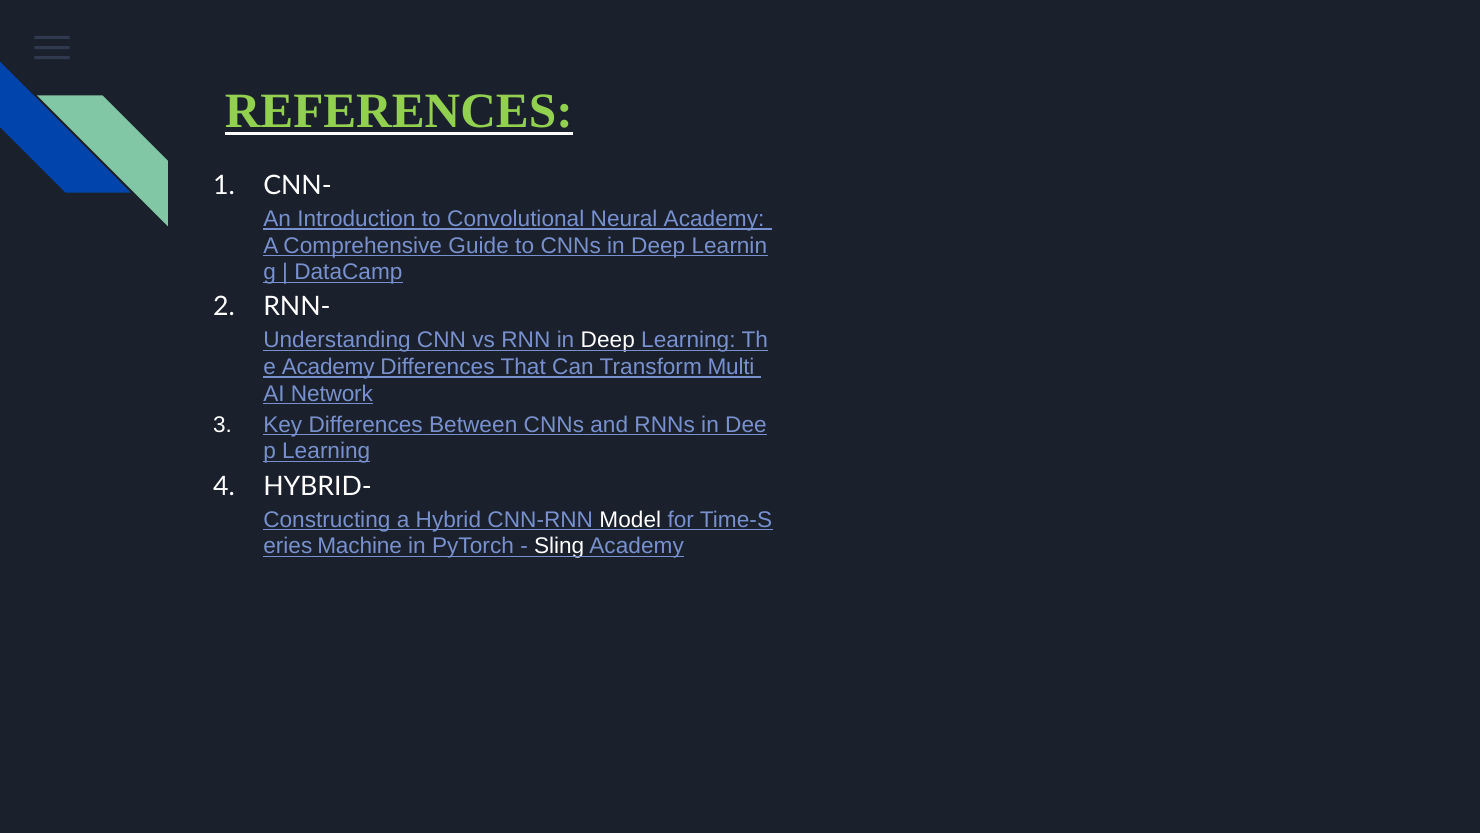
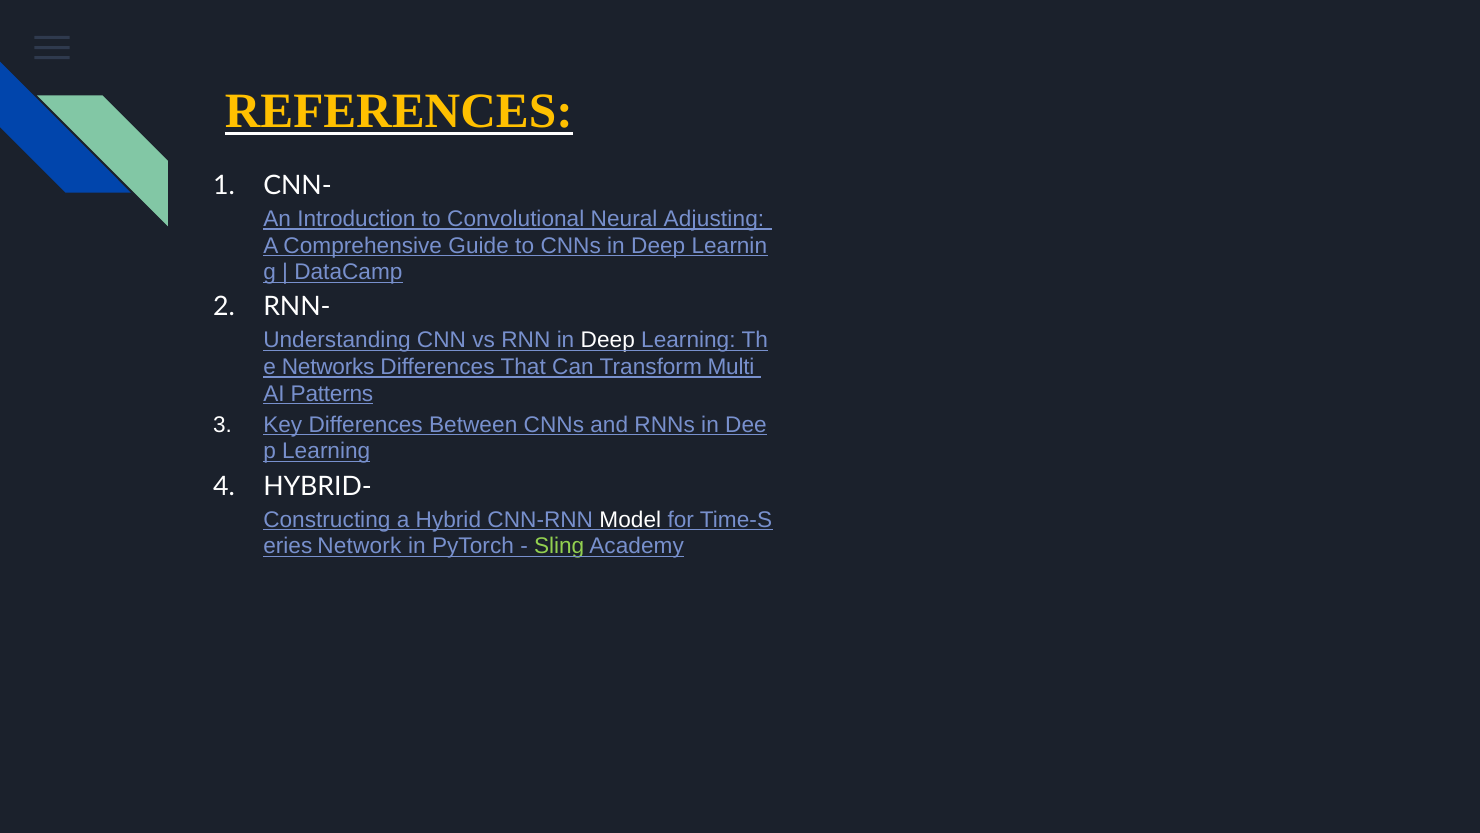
REFERENCES colour: light green -> yellow
Neural Academy: Academy -> Adjusting
Academy at (328, 367): Academy -> Networks
Network: Network -> Patterns
Machine: Machine -> Network
Sling colour: white -> light green
